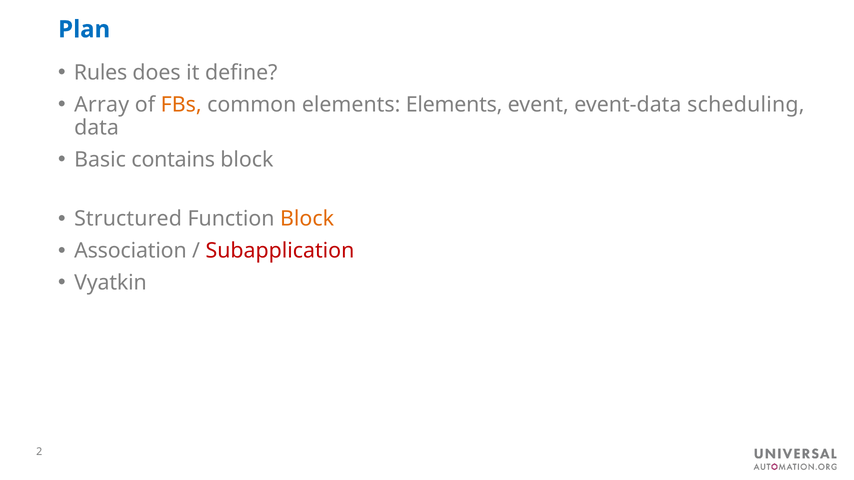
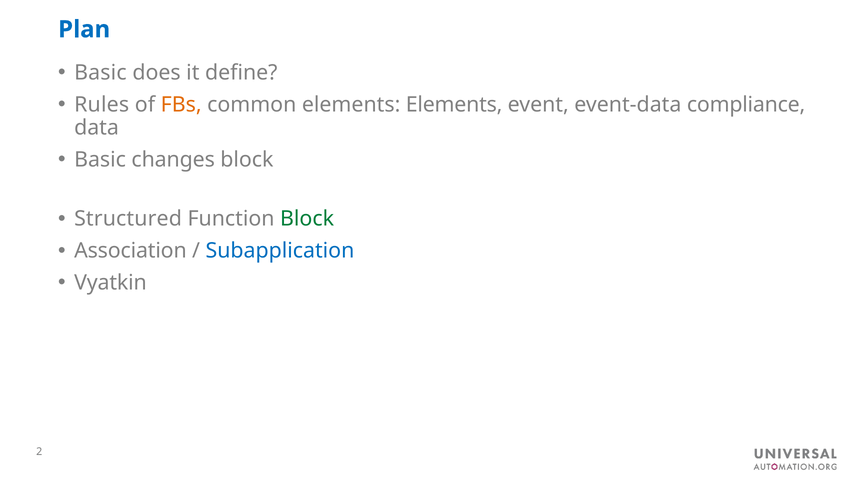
Rules at (101, 73): Rules -> Basic
Array: Array -> Rules
scheduling: scheduling -> compliance
contains: contains -> changes
Block at (307, 219) colour: orange -> green
Subapplication colour: red -> blue
